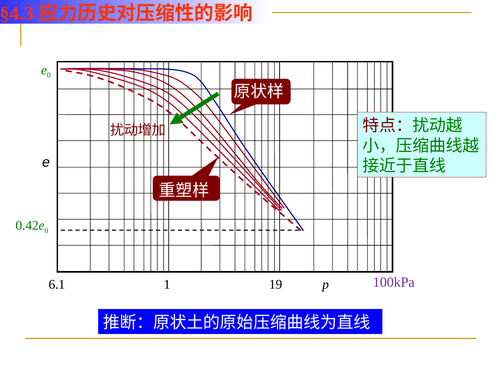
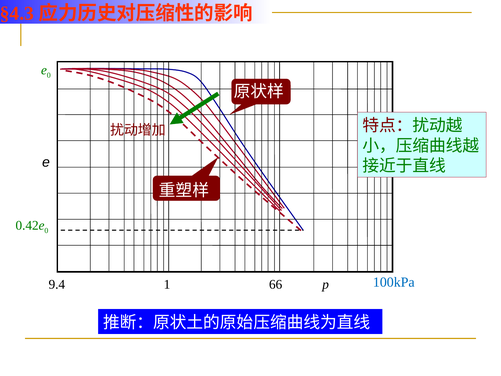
100kPa colour: purple -> blue
6.1: 6.1 -> 9.4
19: 19 -> 66
